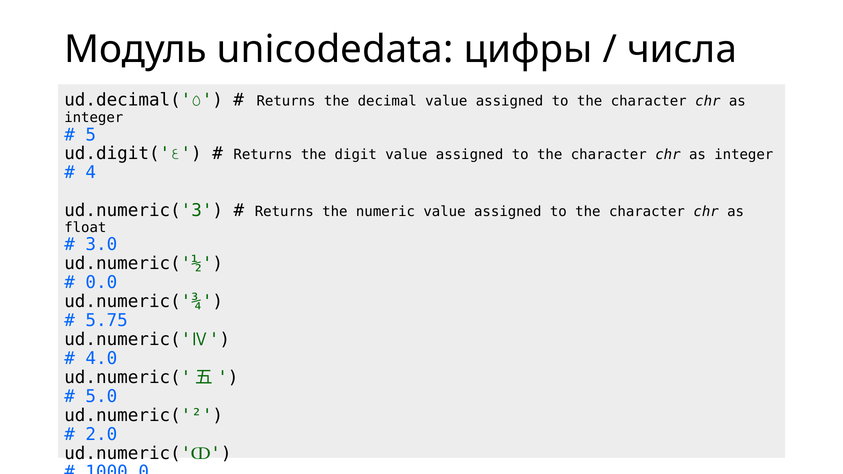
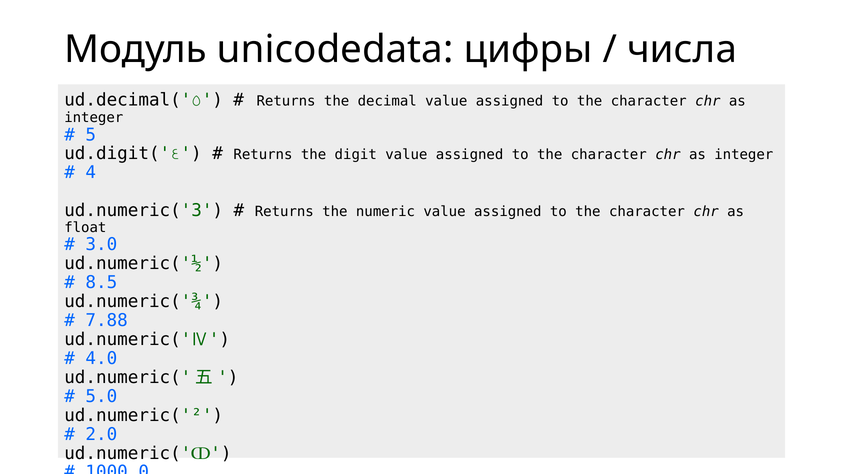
0.0: 0.0 -> 8.5
5.75: 5.75 -> 7.88
